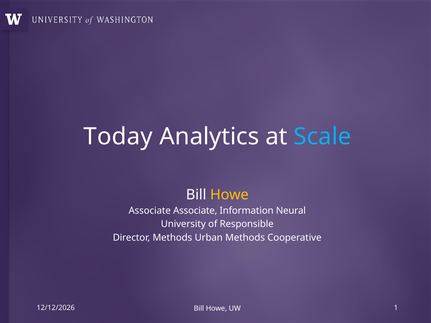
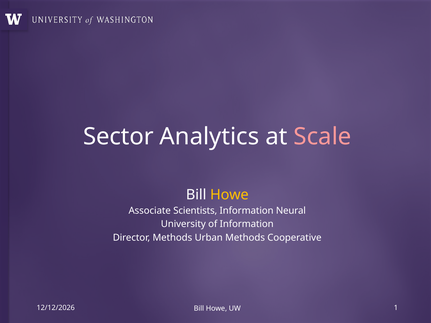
Today: Today -> Sector
Scale colour: light blue -> pink
Associate Associate: Associate -> Scientists
of Responsible: Responsible -> Information
